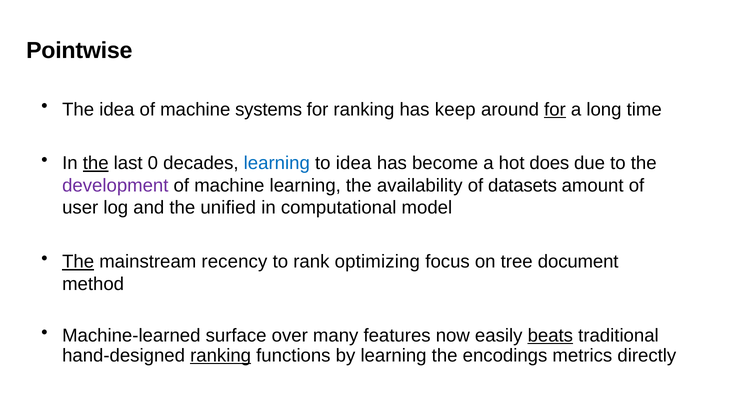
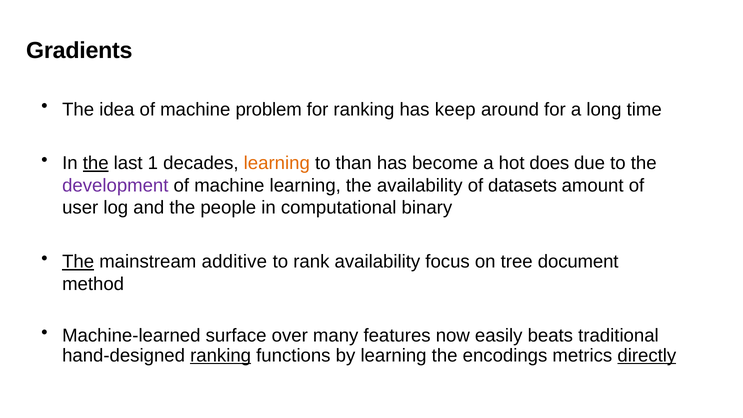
Pointwise: Pointwise -> Gradients
systems: systems -> problem
for at (555, 109) underline: present -> none
0: 0 -> 1
learning at (277, 163) colour: blue -> orange
to idea: idea -> than
unified: unified -> people
model: model -> binary
recency: recency -> additive
rank optimizing: optimizing -> availability
beats underline: present -> none
directly underline: none -> present
